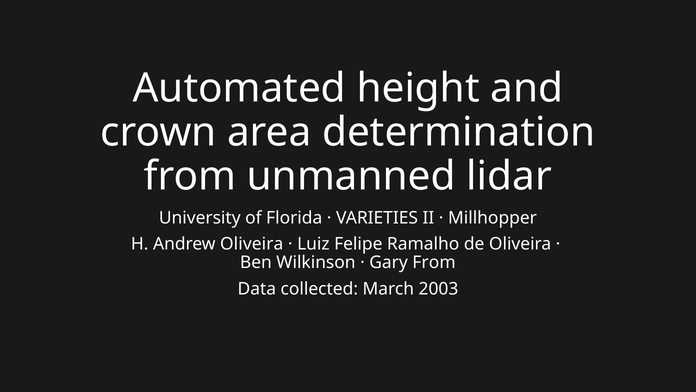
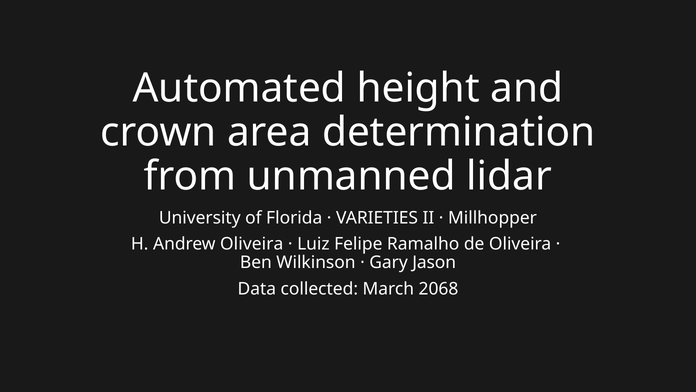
Gary From: From -> Jason
2003: 2003 -> 2068
